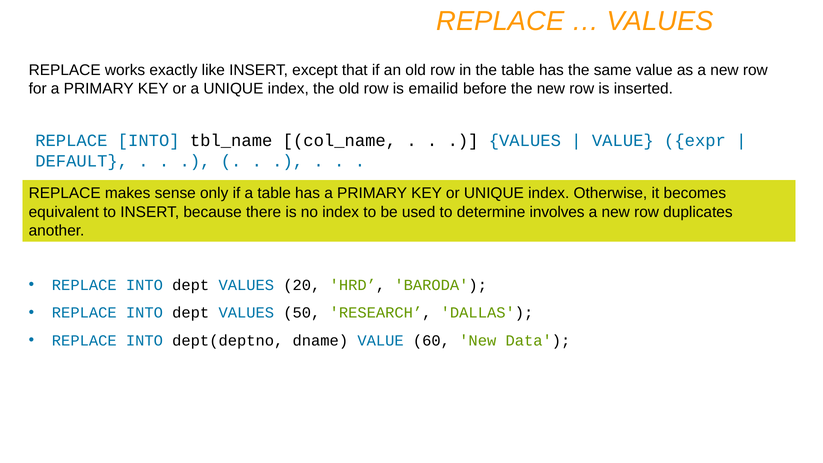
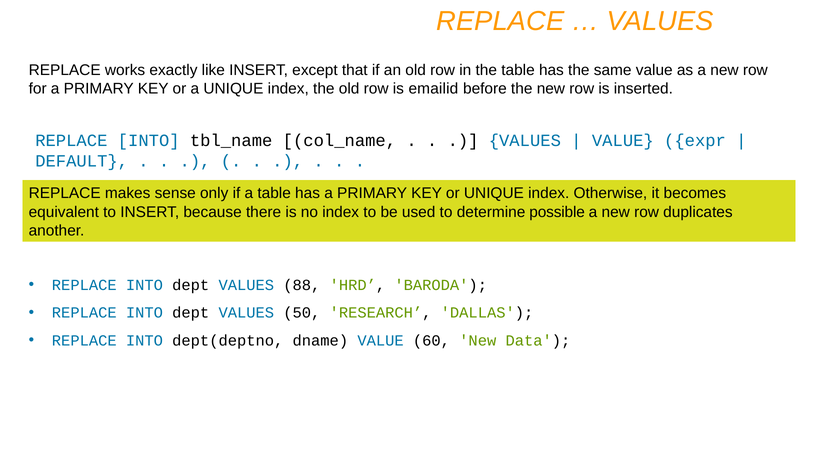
involves: involves -> possible
20: 20 -> 88
